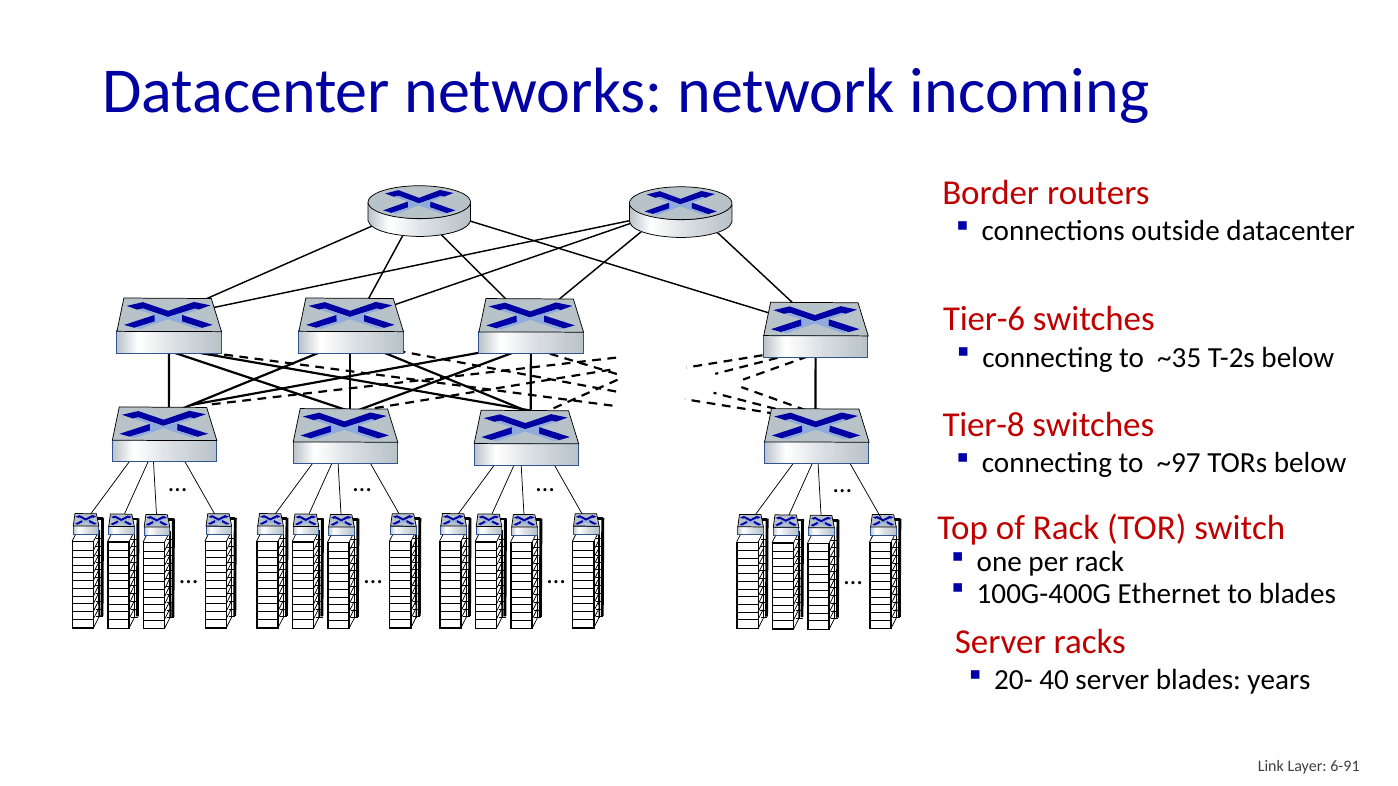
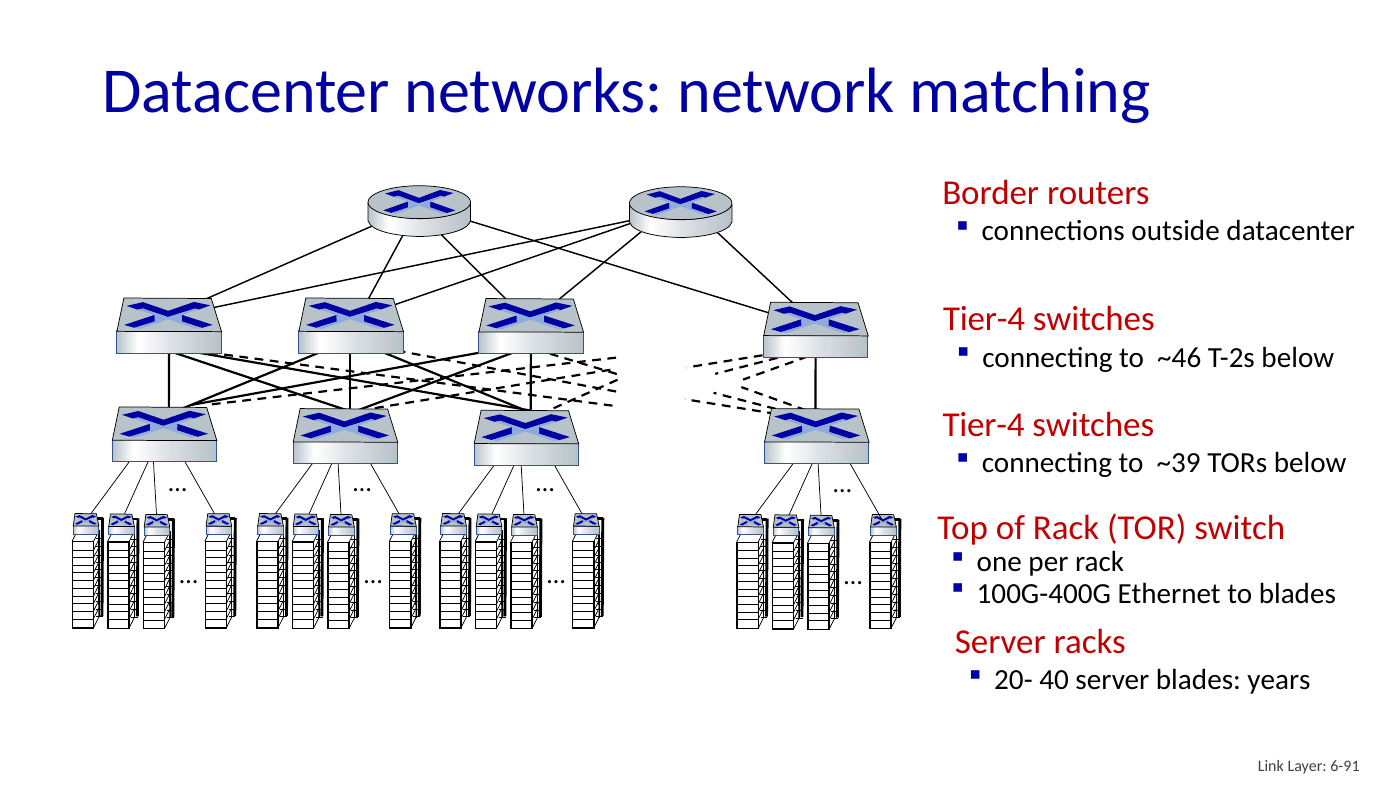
incoming: incoming -> matching
Tier-6 at (984, 320): Tier-6 -> Tier-4
~35: ~35 -> ~46
Tier-8 at (984, 425): Tier-8 -> Tier-4
~97: ~97 -> ~39
